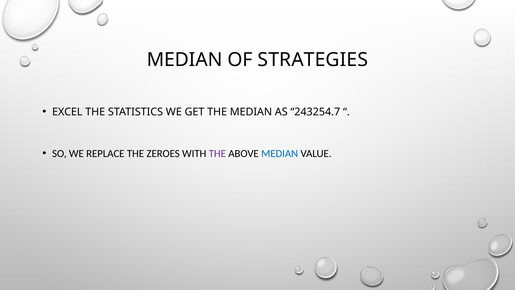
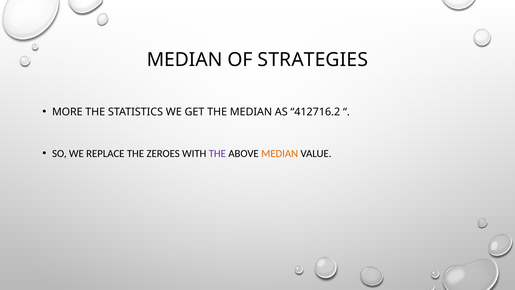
EXCEL: EXCEL -> MORE
243254.7: 243254.7 -> 412716.2
MEDIAN at (280, 153) colour: blue -> orange
